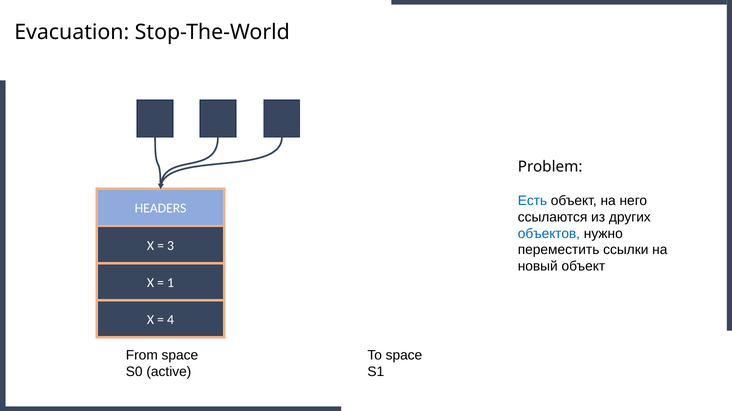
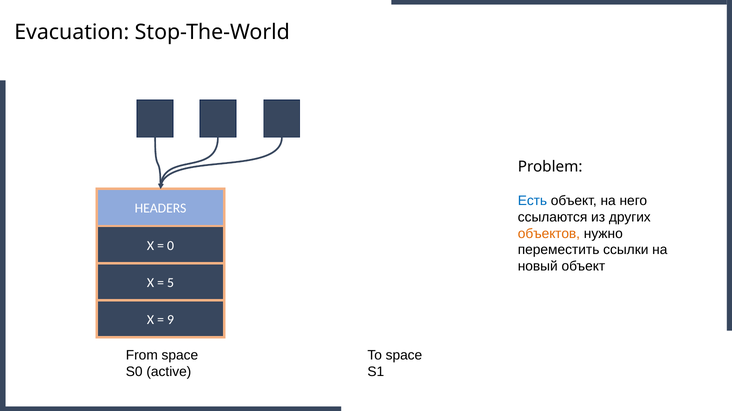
объектов colour: blue -> orange
3: 3 -> 0
1: 1 -> 5
4: 4 -> 9
